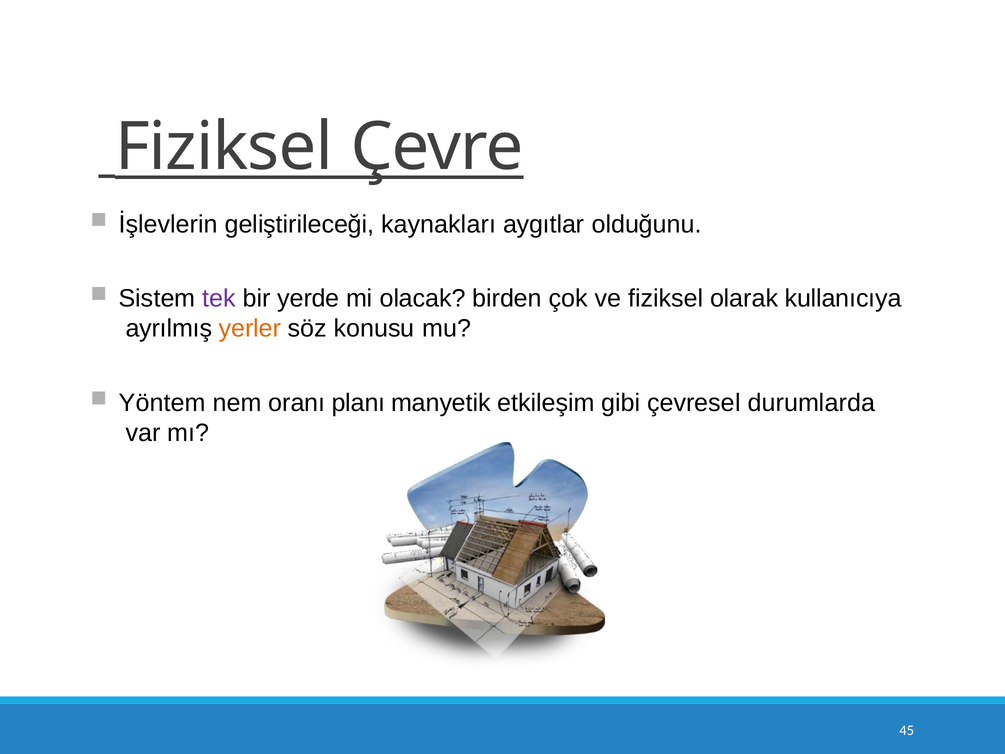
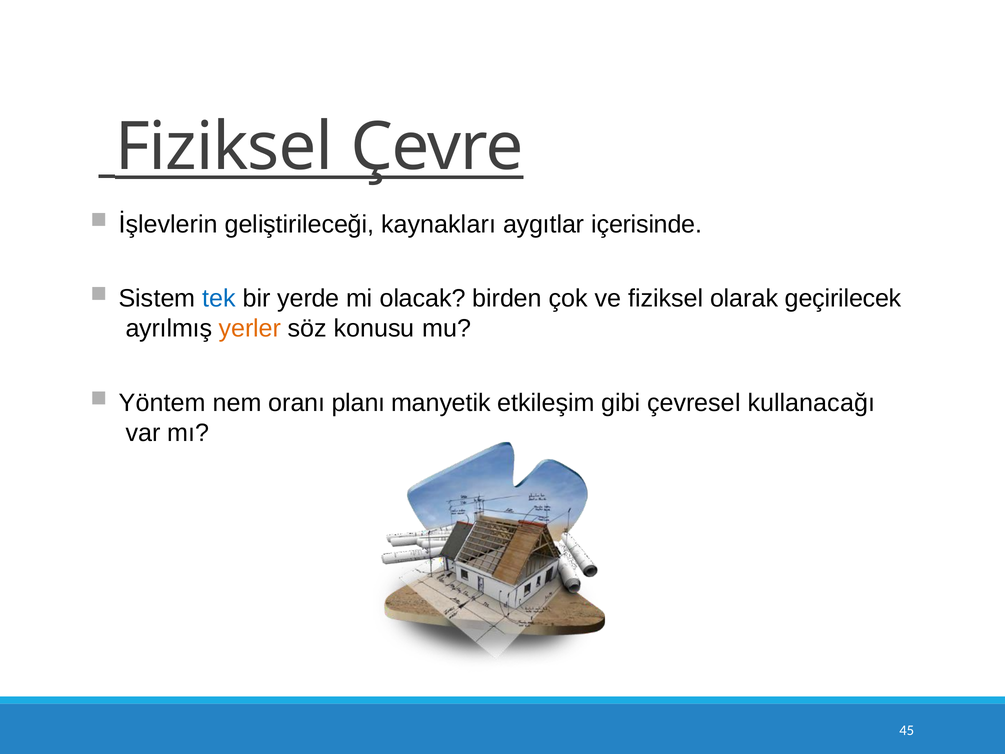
olduğunu: olduğunu -> içerisinde
tek colour: purple -> blue
kullanıcıya: kullanıcıya -> geçirilecek
durumlarda: durumlarda -> kullanacağı
